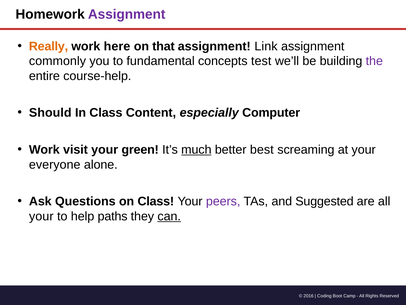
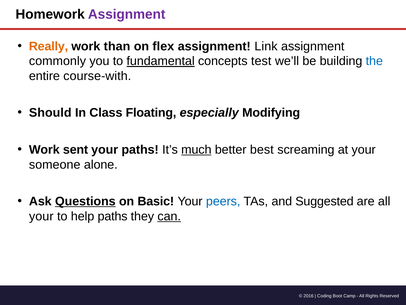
here: here -> than
that: that -> flex
fundamental underline: none -> present
the colour: purple -> blue
course-help: course-help -> course-with
Content: Content -> Floating
Computer: Computer -> Modifying
visit: visit -> sent
your green: green -> paths
everyone: everyone -> someone
Questions underline: none -> present
on Class: Class -> Basic
peers colour: purple -> blue
